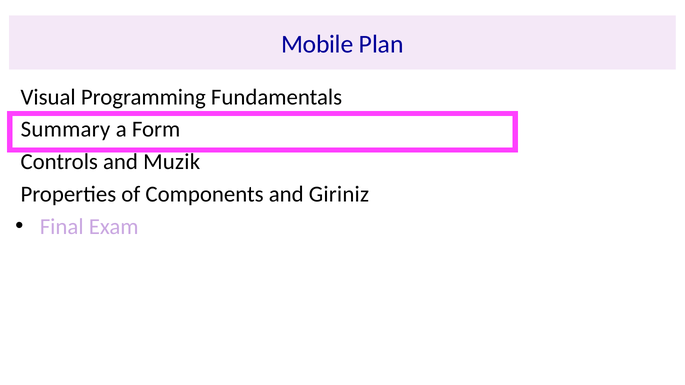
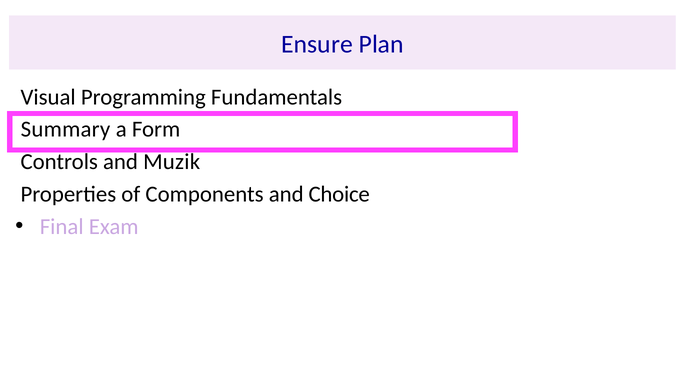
Mobile: Mobile -> Ensure
Giriniz: Giriniz -> Choice
